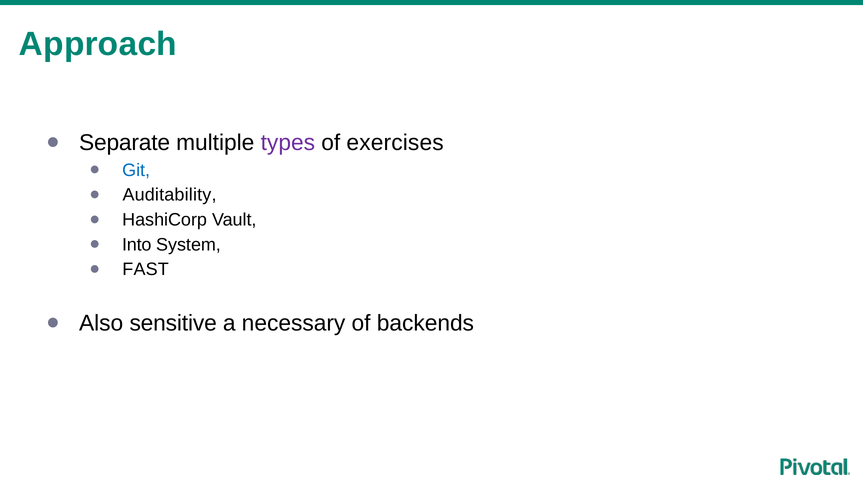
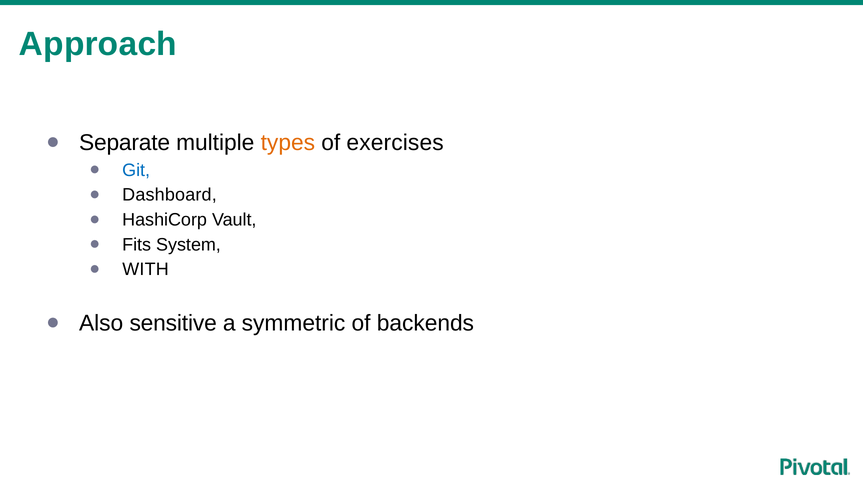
types colour: purple -> orange
Auditability: Auditability -> Dashboard
Into: Into -> Fits
FAST: FAST -> WITH
necessary: necessary -> symmetric
